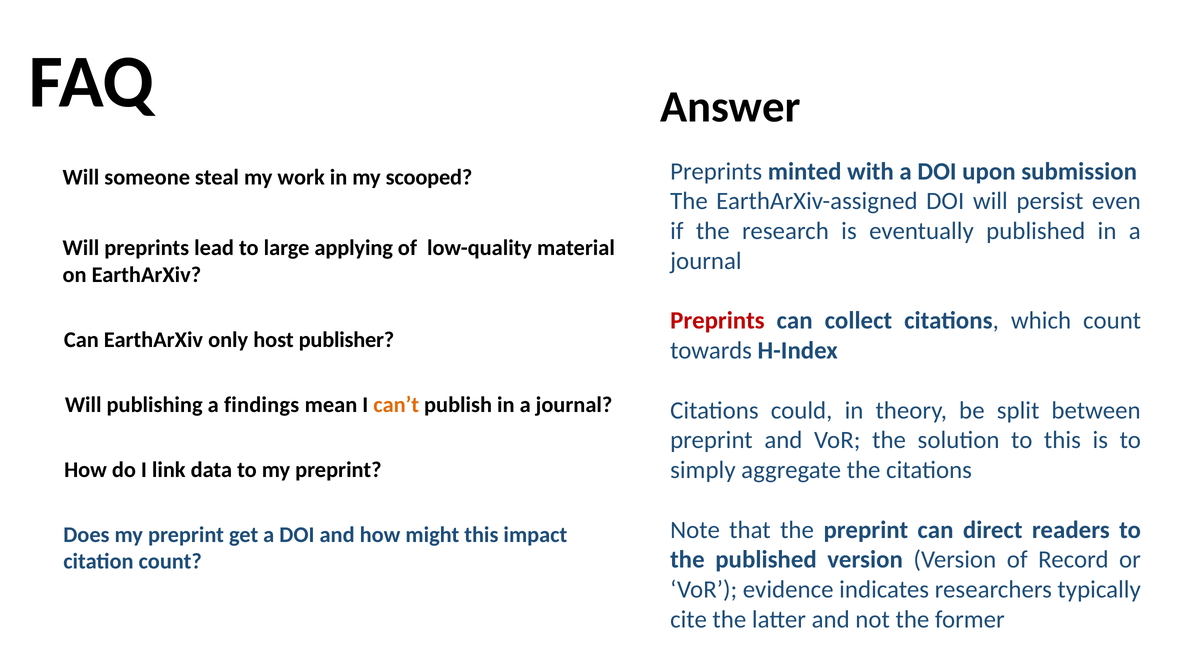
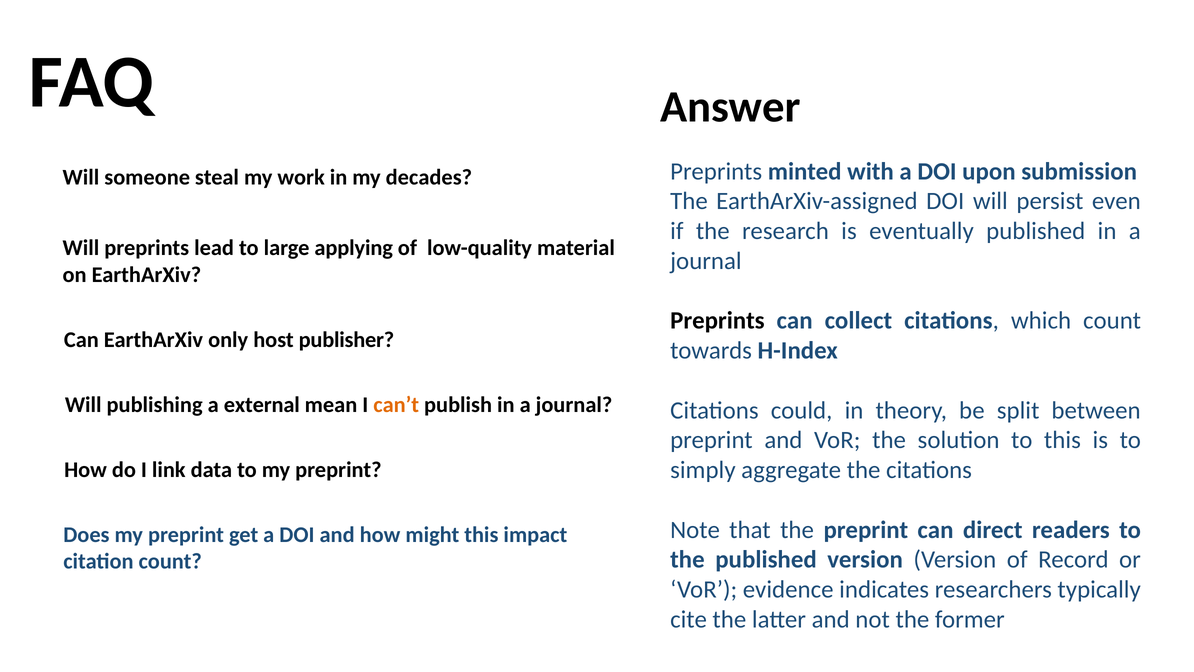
scooped: scooped -> decades
Preprints at (717, 321) colour: red -> black
findings: findings -> external
